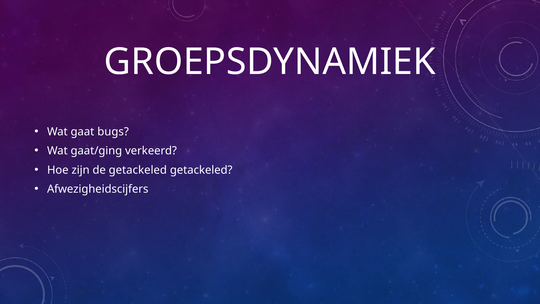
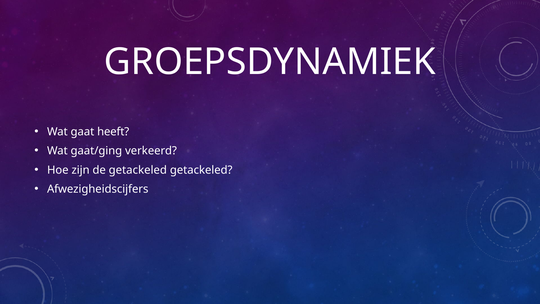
bugs: bugs -> heeft
